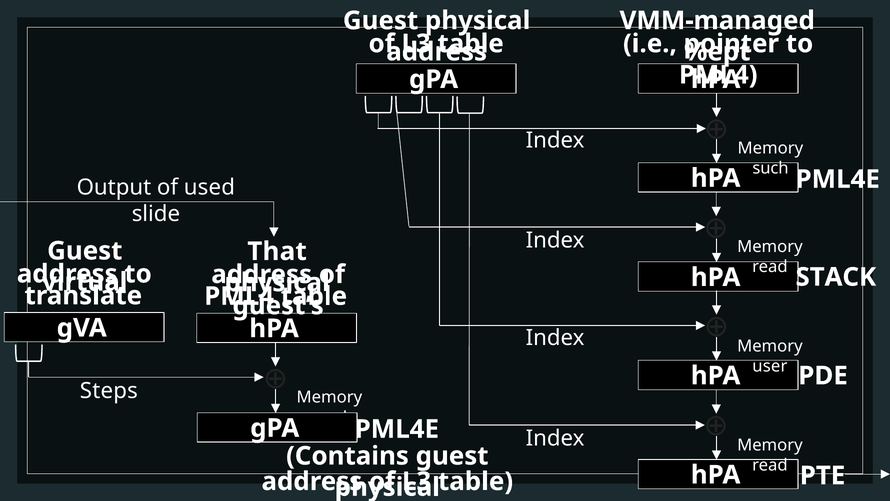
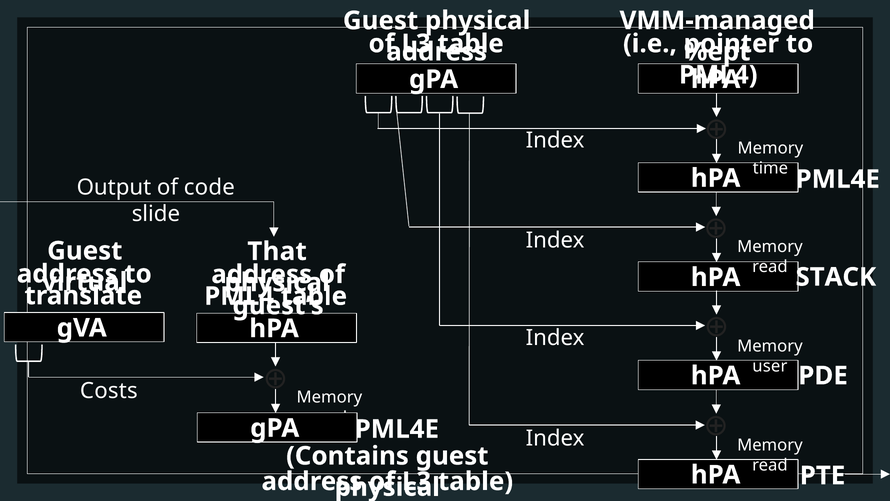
such: such -> time
used: used -> code
Steps: Steps -> Costs
